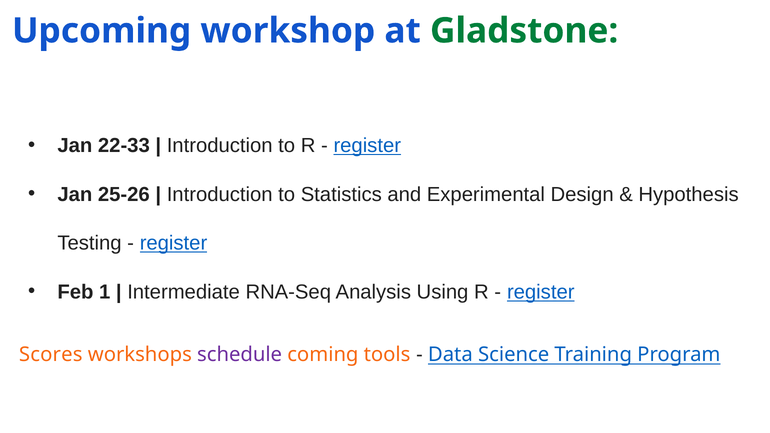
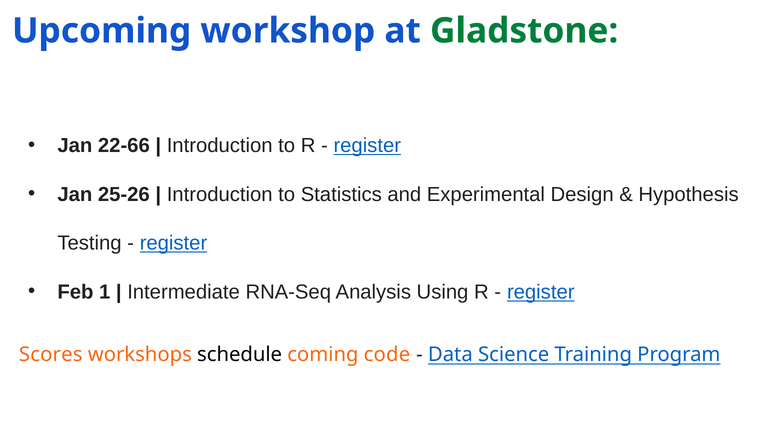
22-33: 22-33 -> 22-66
schedule colour: purple -> black
tools: tools -> code
